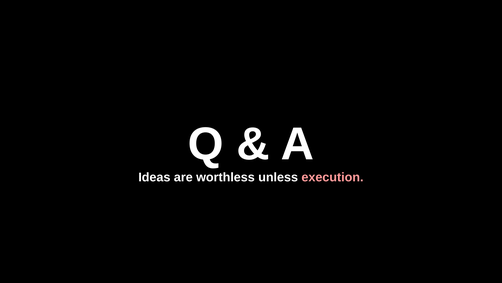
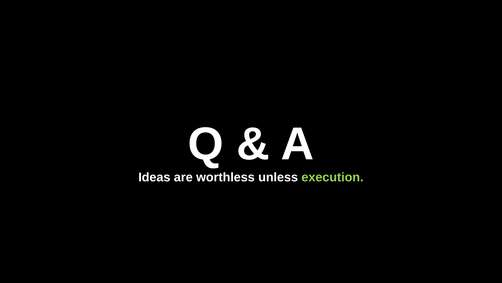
execution colour: pink -> light green
